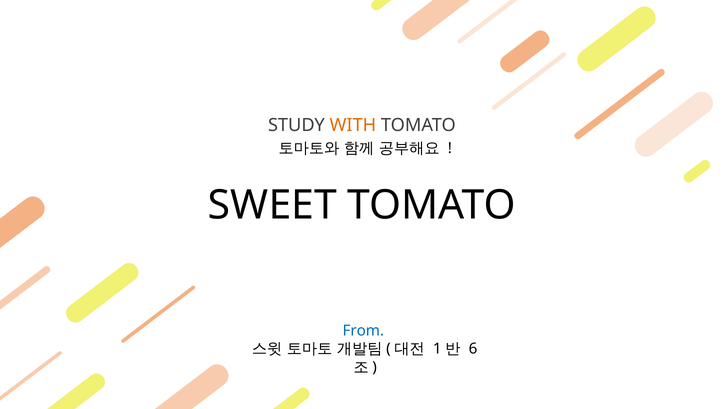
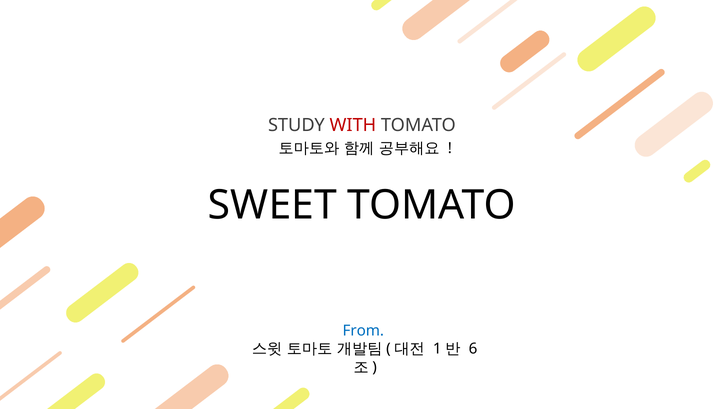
WITH colour: orange -> red
